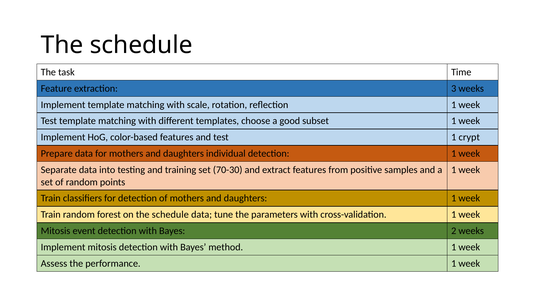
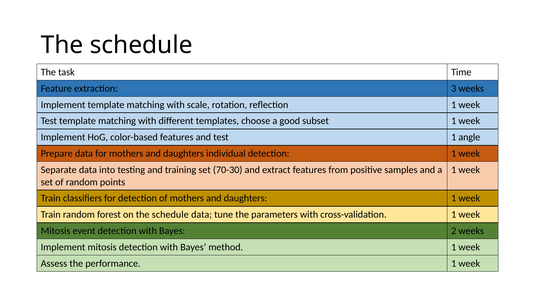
crypt: crypt -> angle
